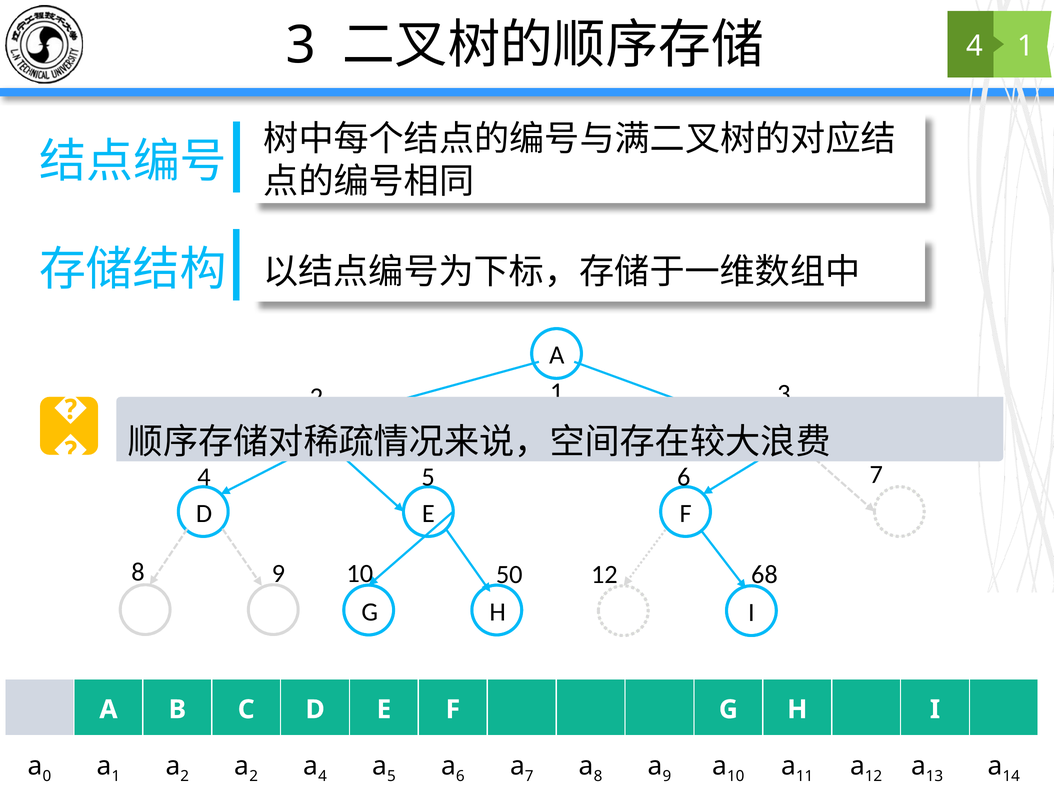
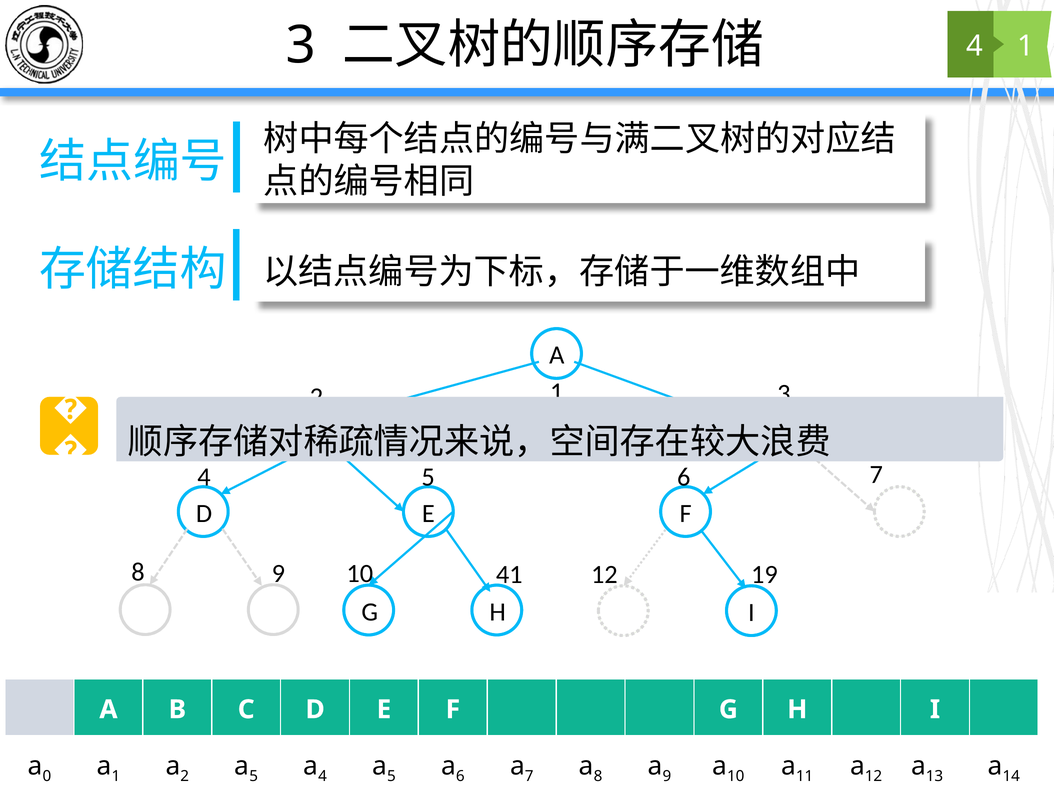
50: 50 -> 41
68: 68 -> 19
2 a 2: 2 -> 5
